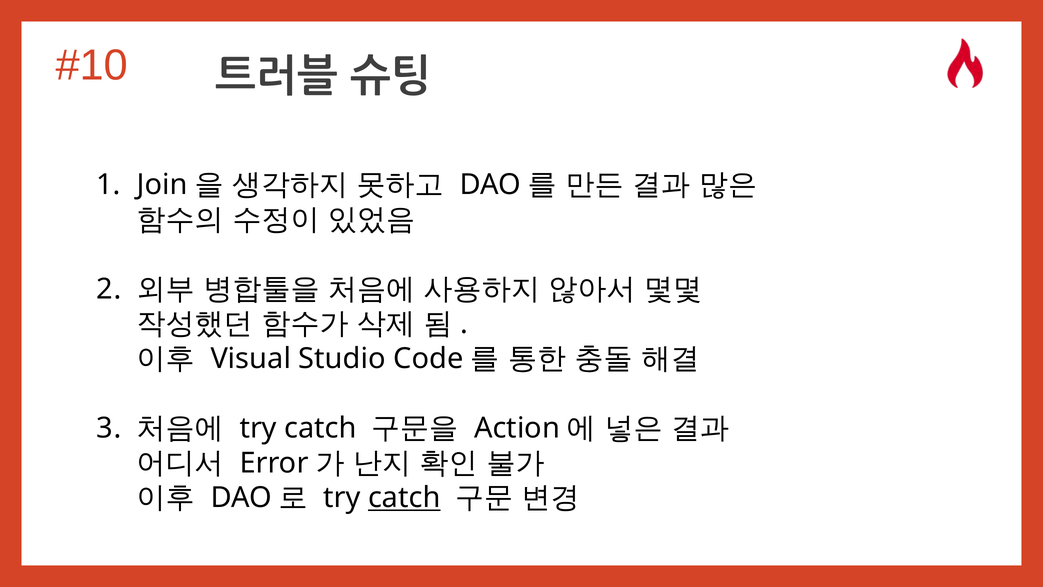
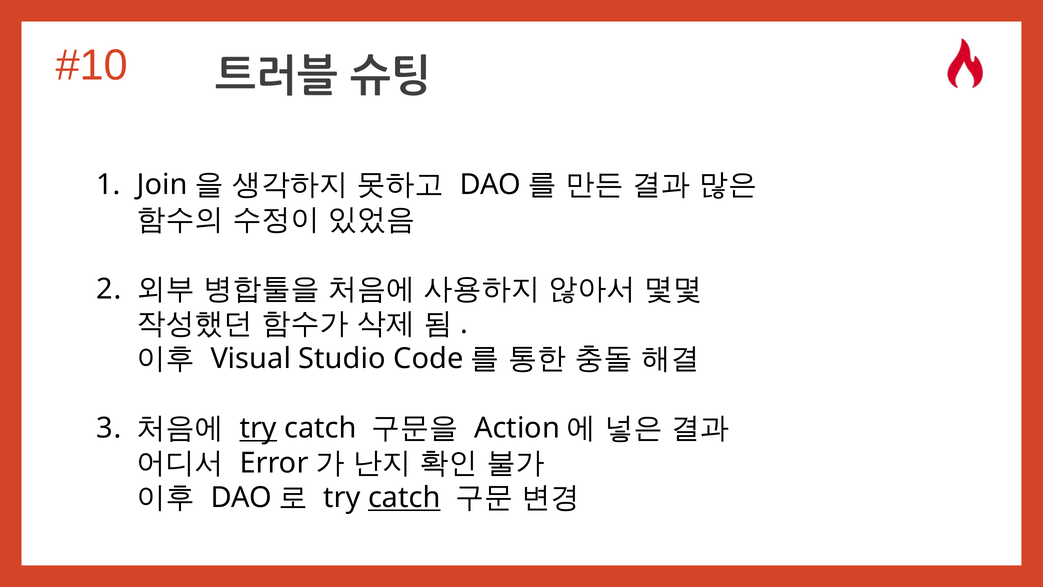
try at (258, 428) underline: none -> present
